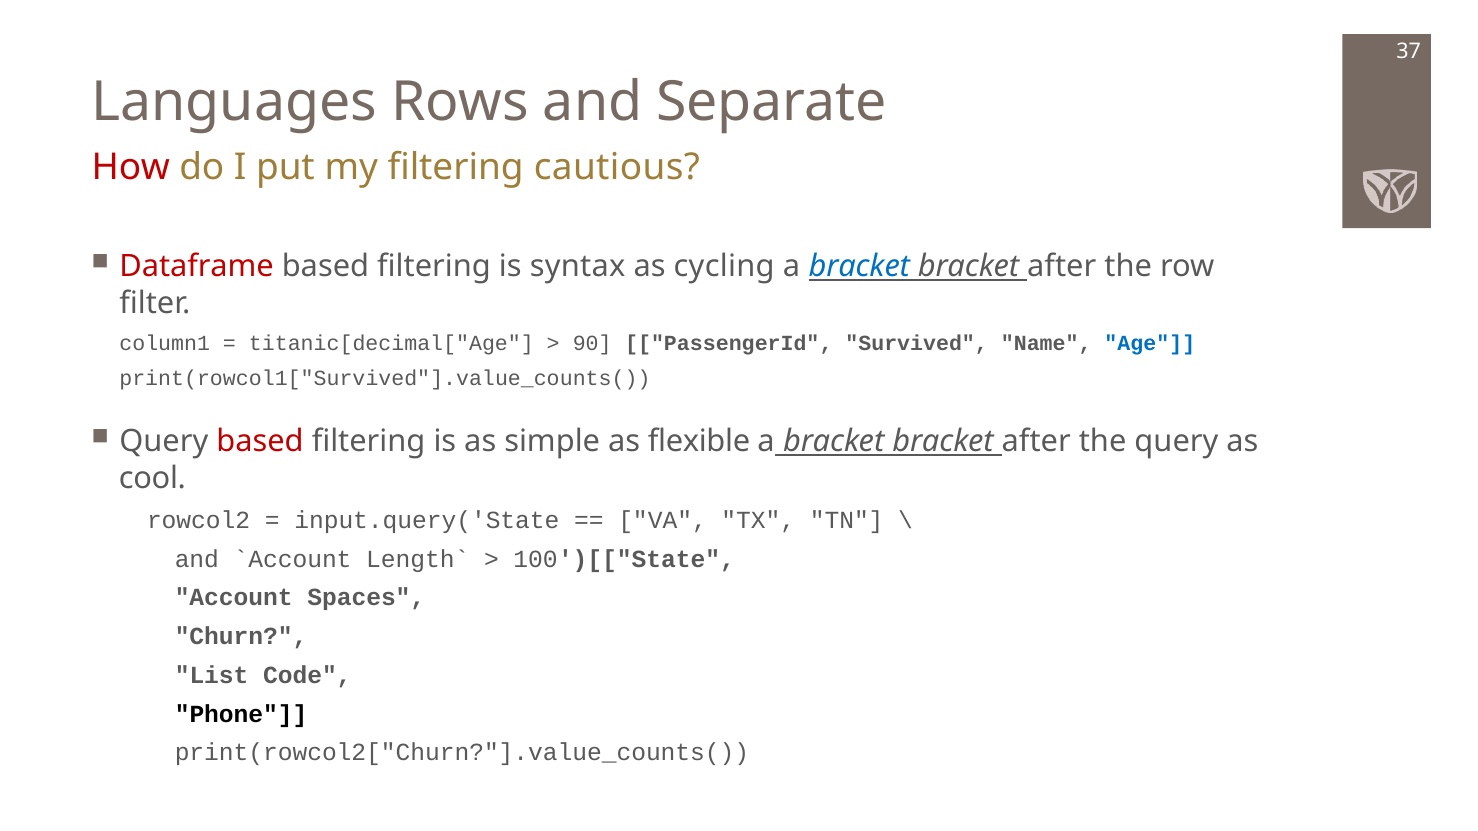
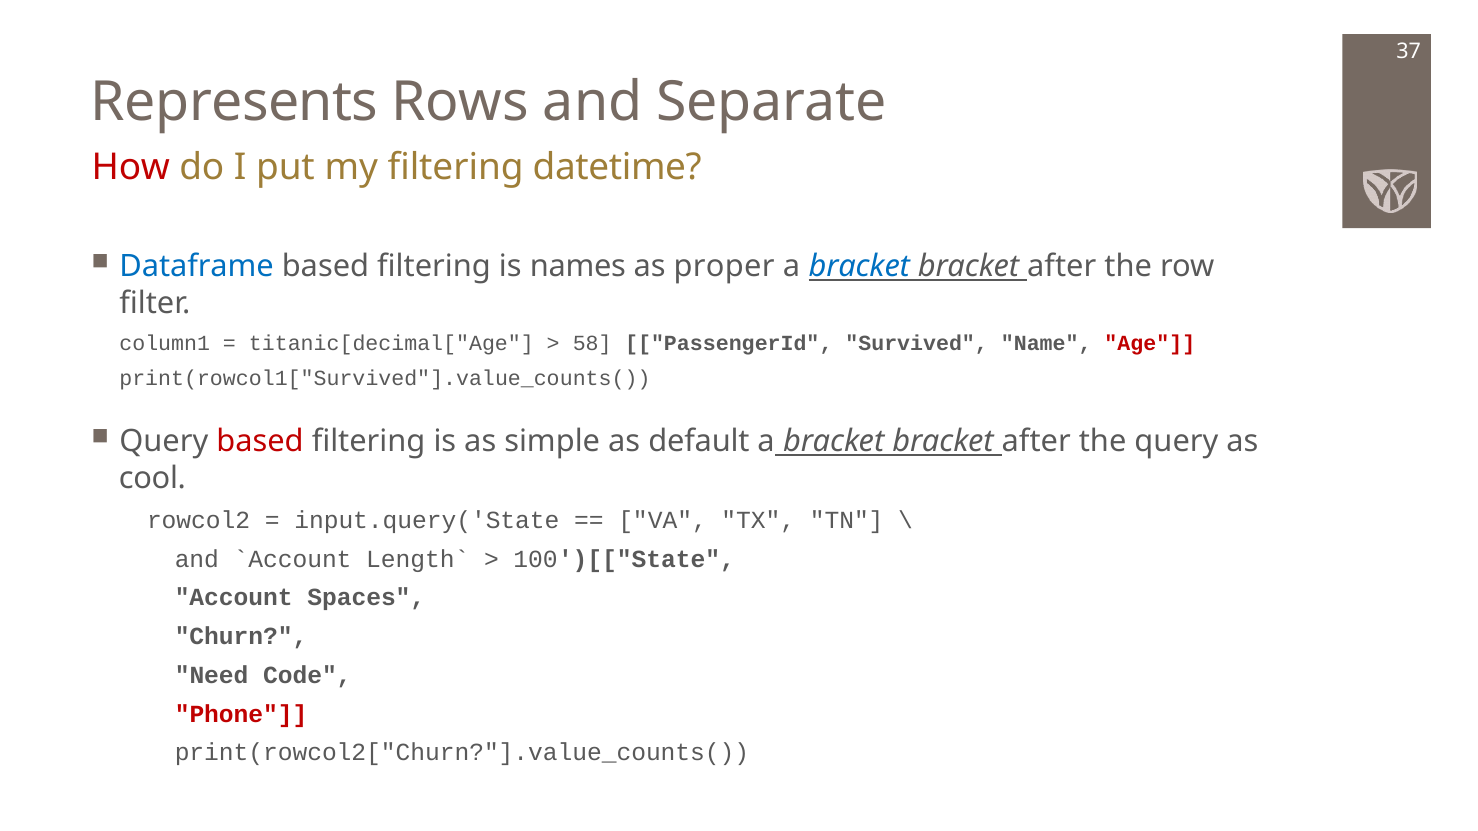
Languages: Languages -> Represents
cautious: cautious -> datetime
Dataframe colour: red -> blue
syntax: syntax -> names
cycling: cycling -> proper
90: 90 -> 58
Age colour: blue -> red
flexible: flexible -> default
List: List -> Need
Phone colour: black -> red
